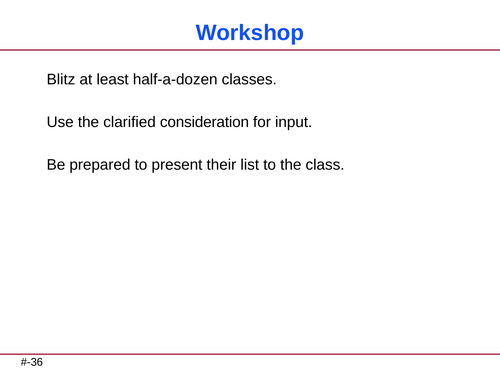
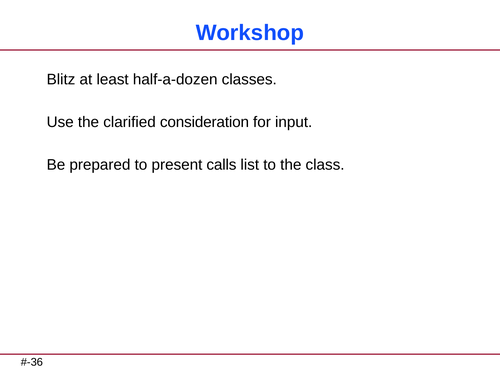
their: their -> calls
